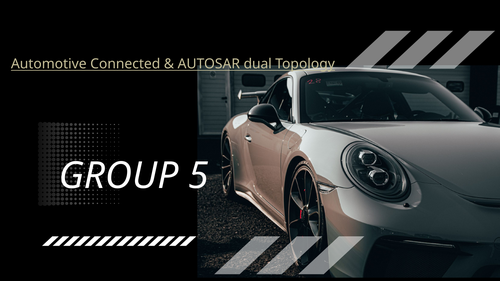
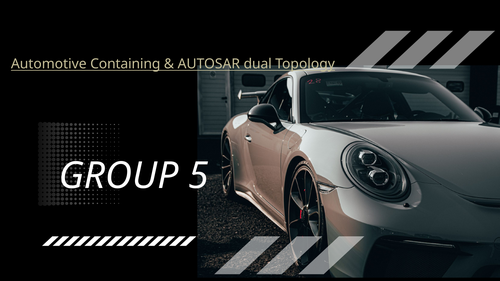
Connected: Connected -> Containing
